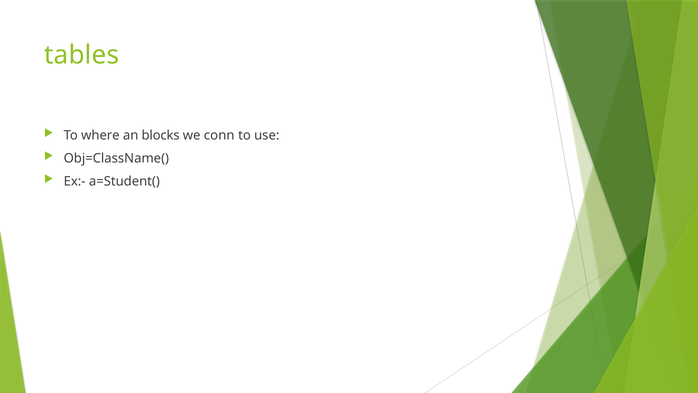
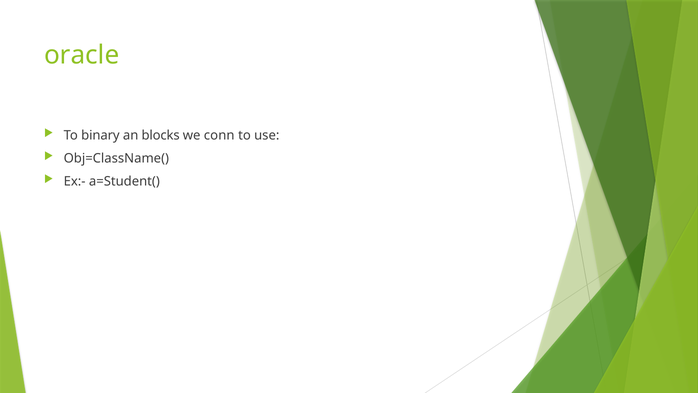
tables: tables -> oracle
where: where -> binary
